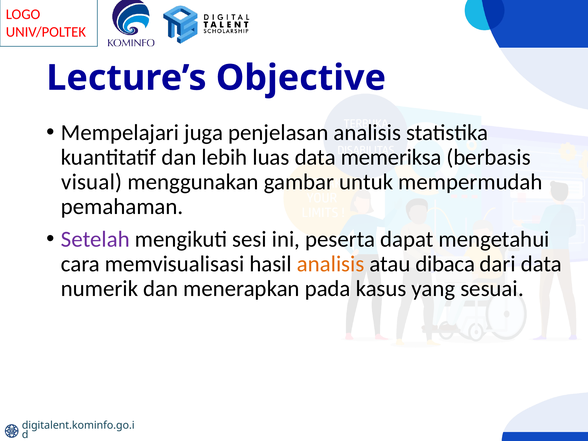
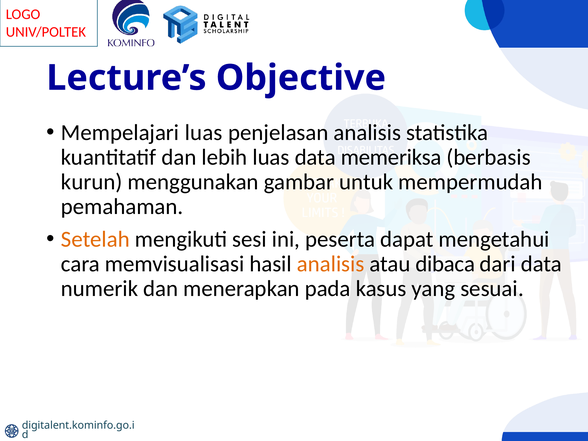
Mempelajari juga: juga -> luas
visual: visual -> kurun
Setelah colour: purple -> orange
